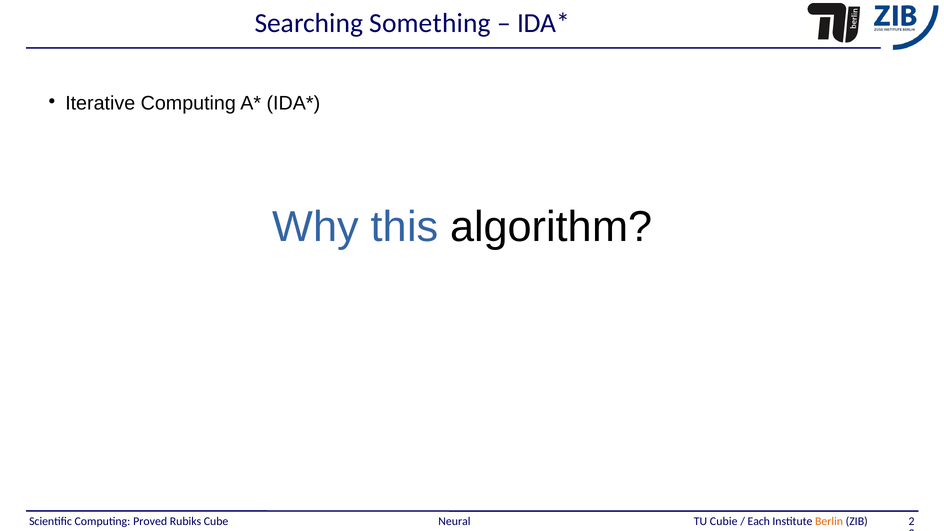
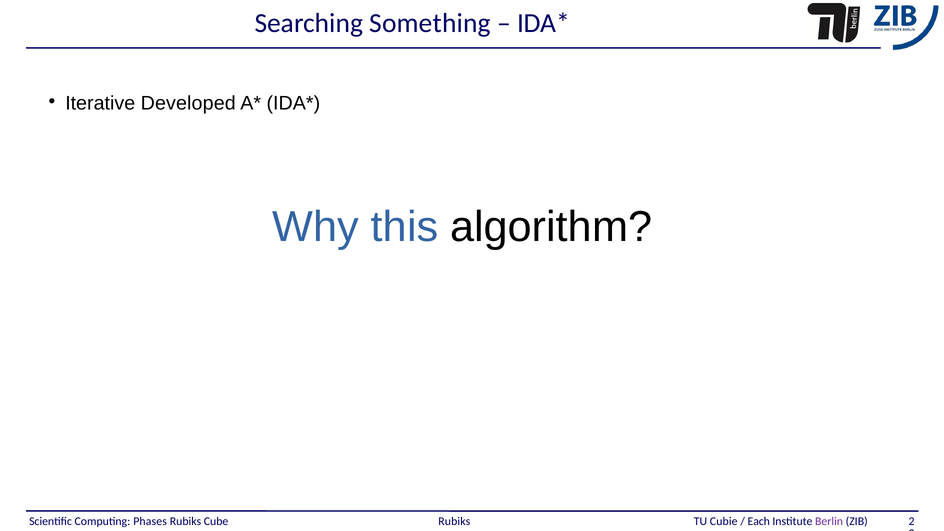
Iterative Computing: Computing -> Developed
Proved: Proved -> Phases
Cube Neural: Neural -> Rubiks
Berlin colour: orange -> purple
